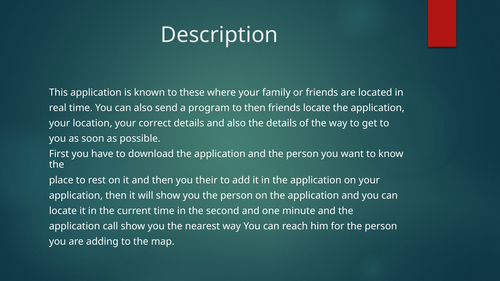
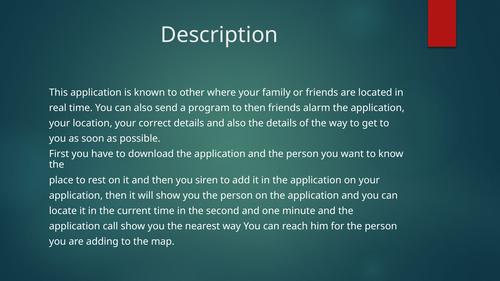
these: these -> other
friends locate: locate -> alarm
their: their -> siren
